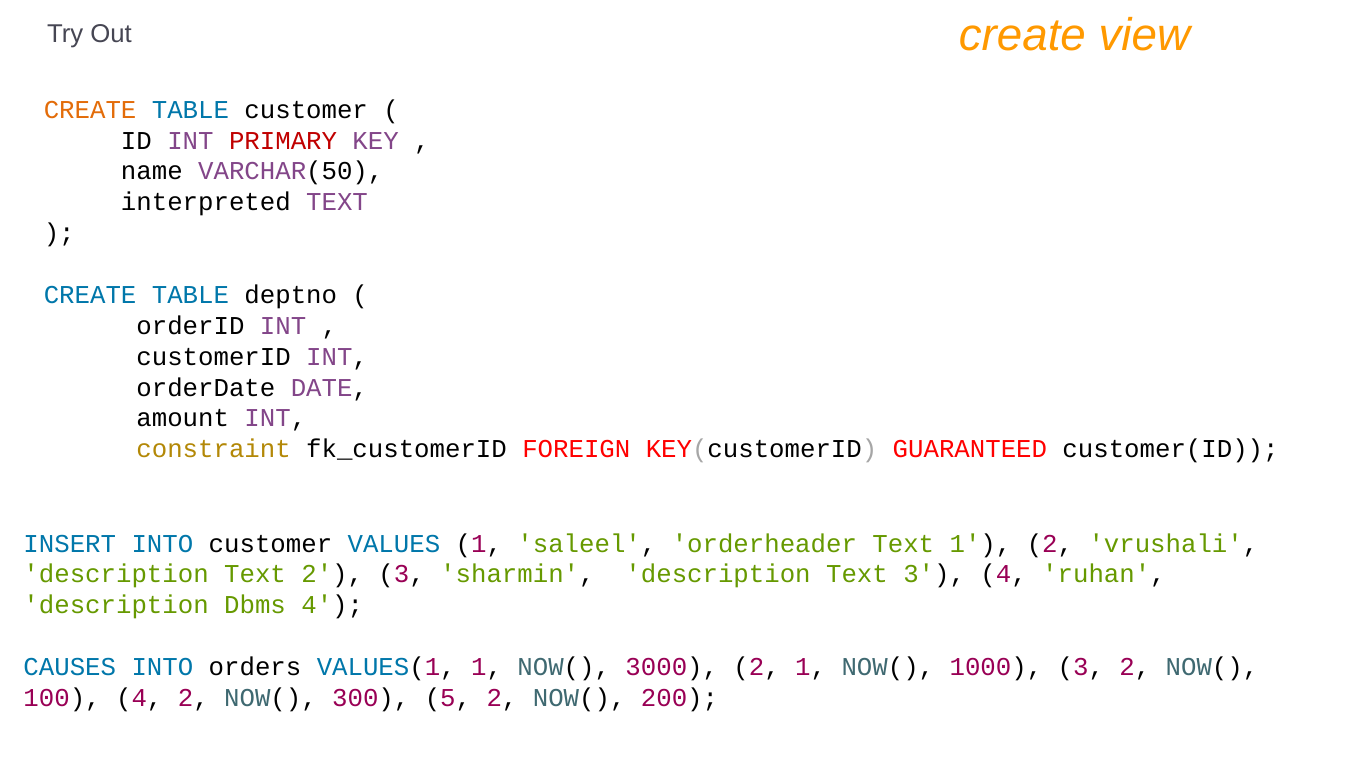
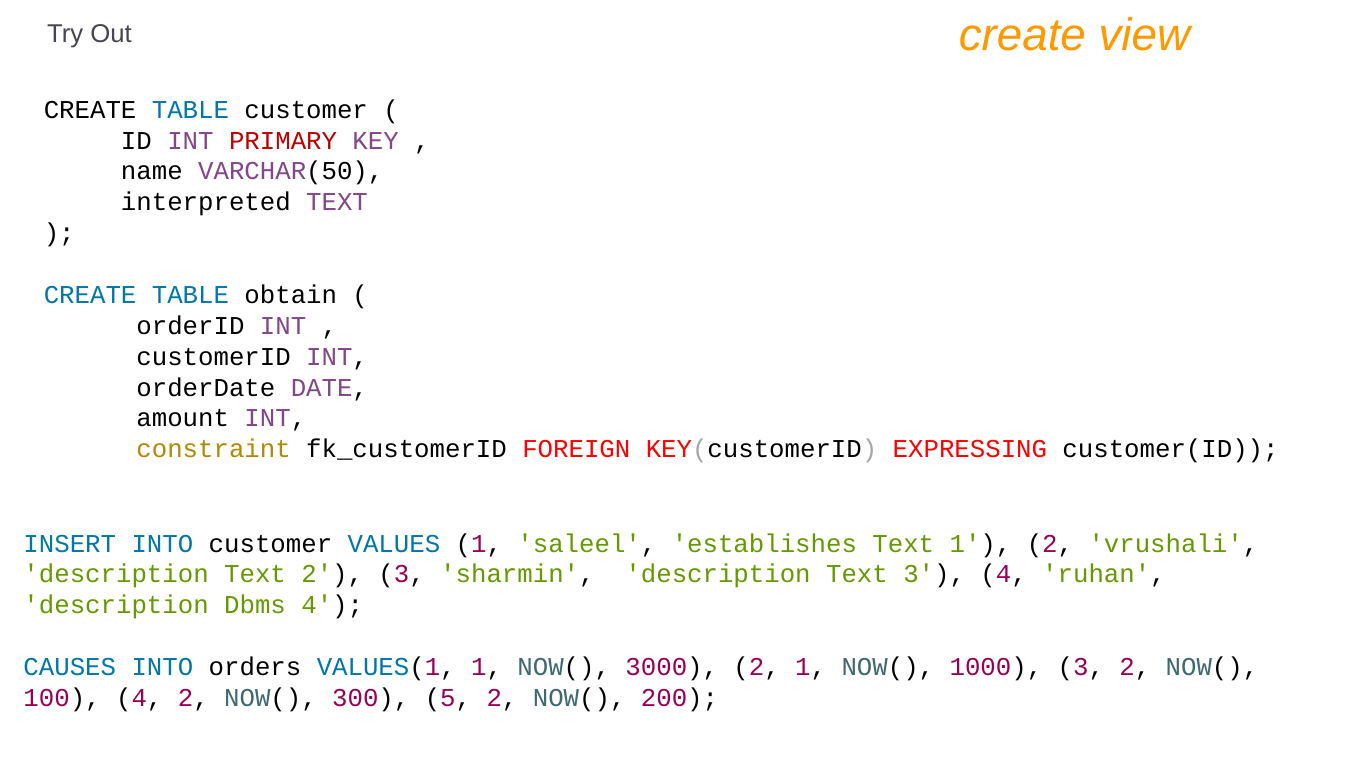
CREATE at (90, 110) colour: orange -> black
deptno: deptno -> obtain
GUARANTEED: GUARANTEED -> EXPRESSING
orderheader: orderheader -> establishes
